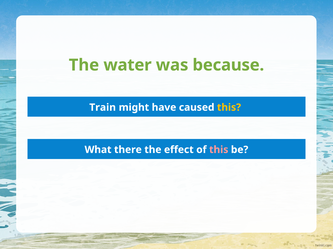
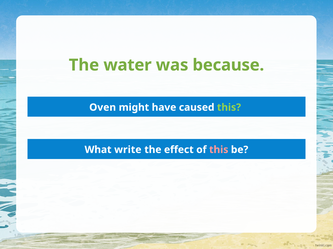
Train: Train -> Oven
this at (229, 108) colour: yellow -> light green
there: there -> write
